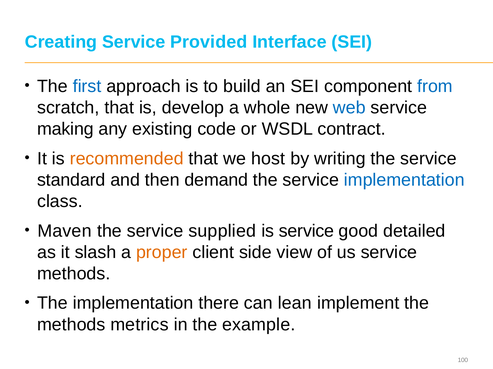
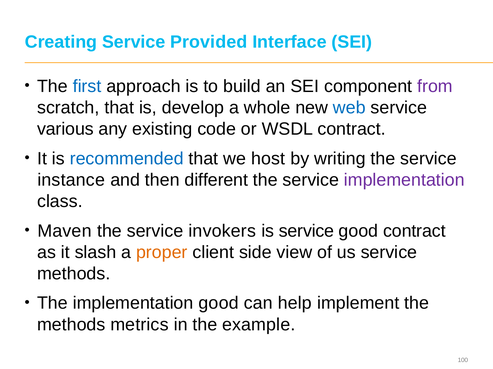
from colour: blue -> purple
making: making -> various
recommended colour: orange -> blue
standard: standard -> instance
demand: demand -> different
implementation at (404, 180) colour: blue -> purple
supplied: supplied -> invokers
good detailed: detailed -> contract
implementation there: there -> good
lean: lean -> help
